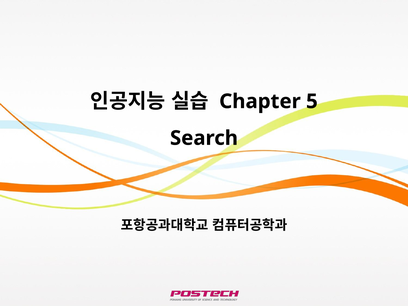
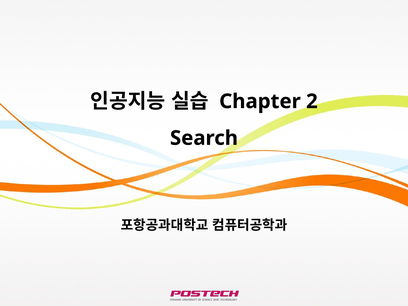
5: 5 -> 2
